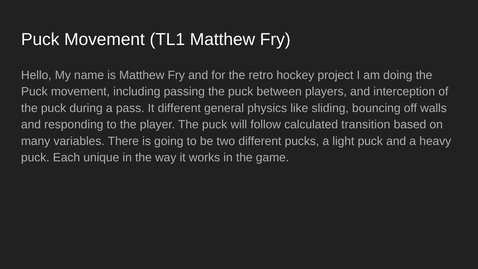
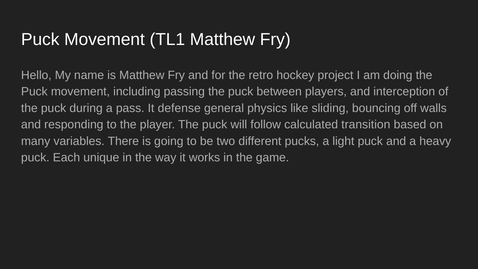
It different: different -> defense
